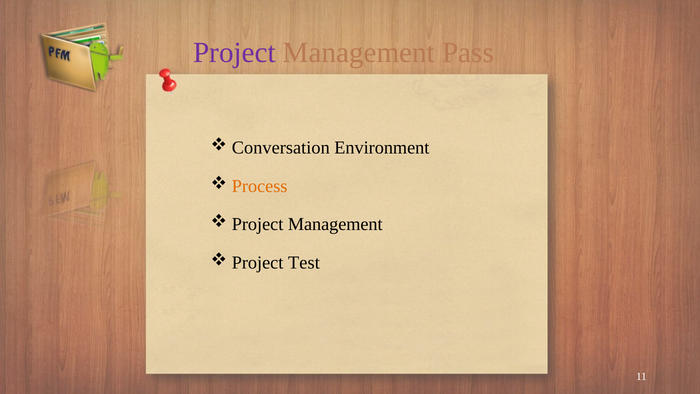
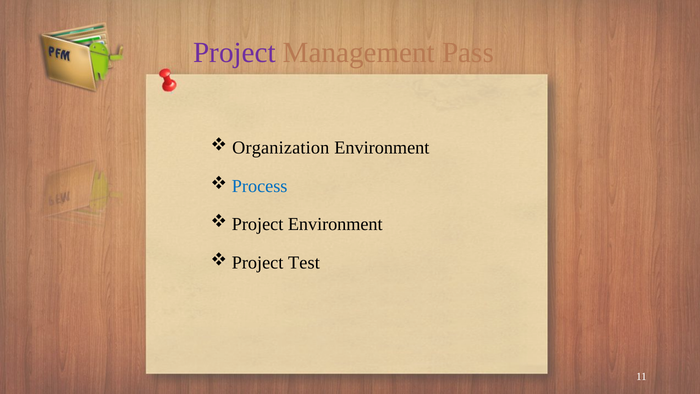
Conversation: Conversation -> Organization
Process colour: orange -> blue
Management at (335, 224): Management -> Environment
